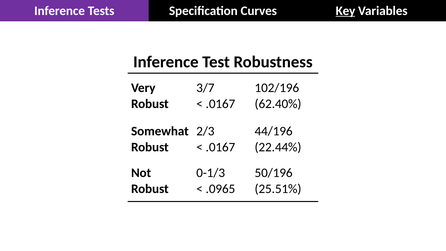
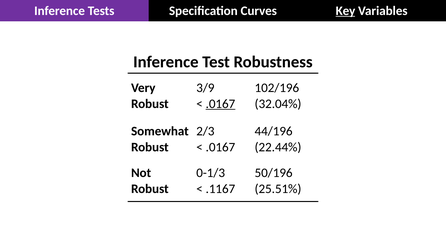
3/7: 3/7 -> 3/9
.0167 at (220, 104) underline: none -> present
62.40%: 62.40% -> 32.04%
.0965: .0965 -> .1167
